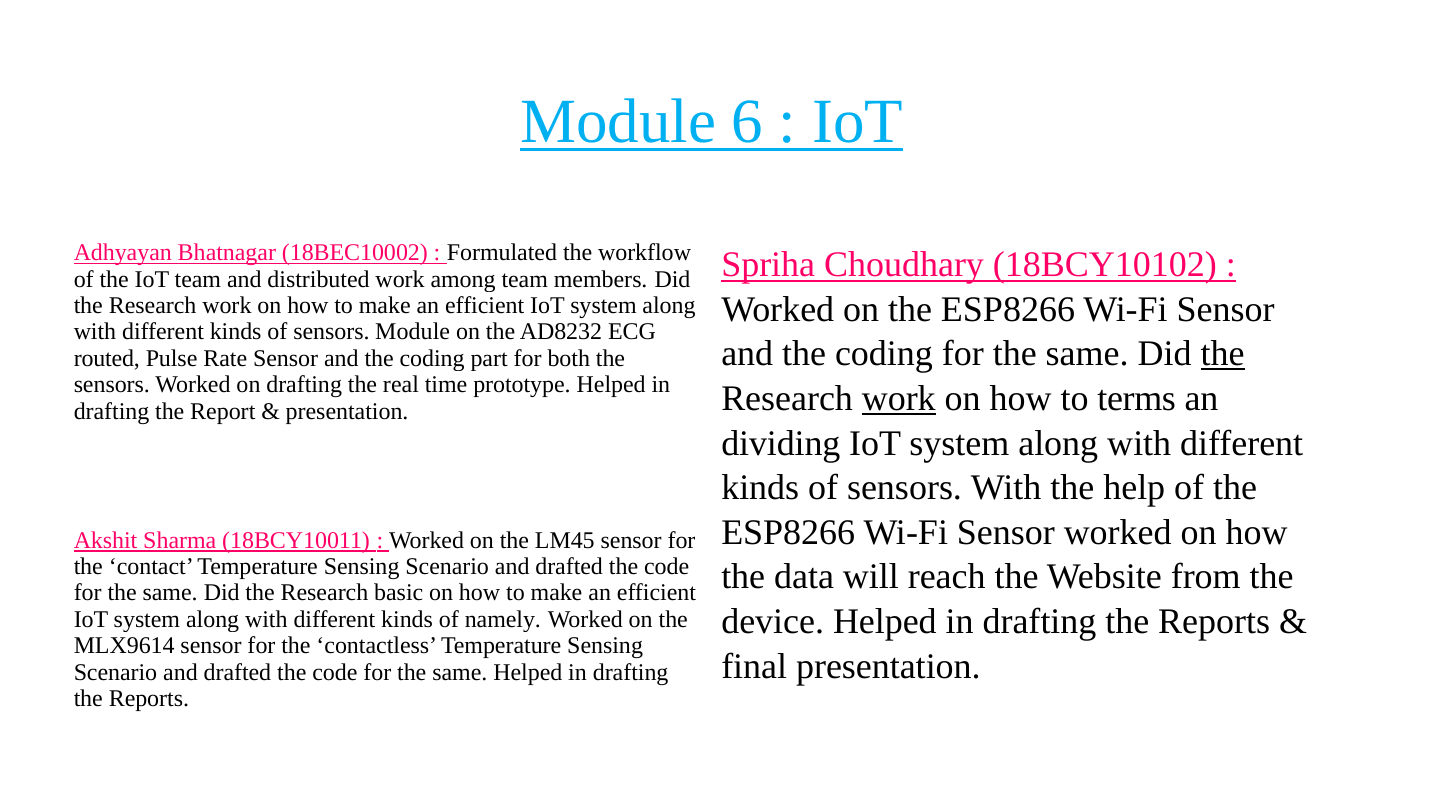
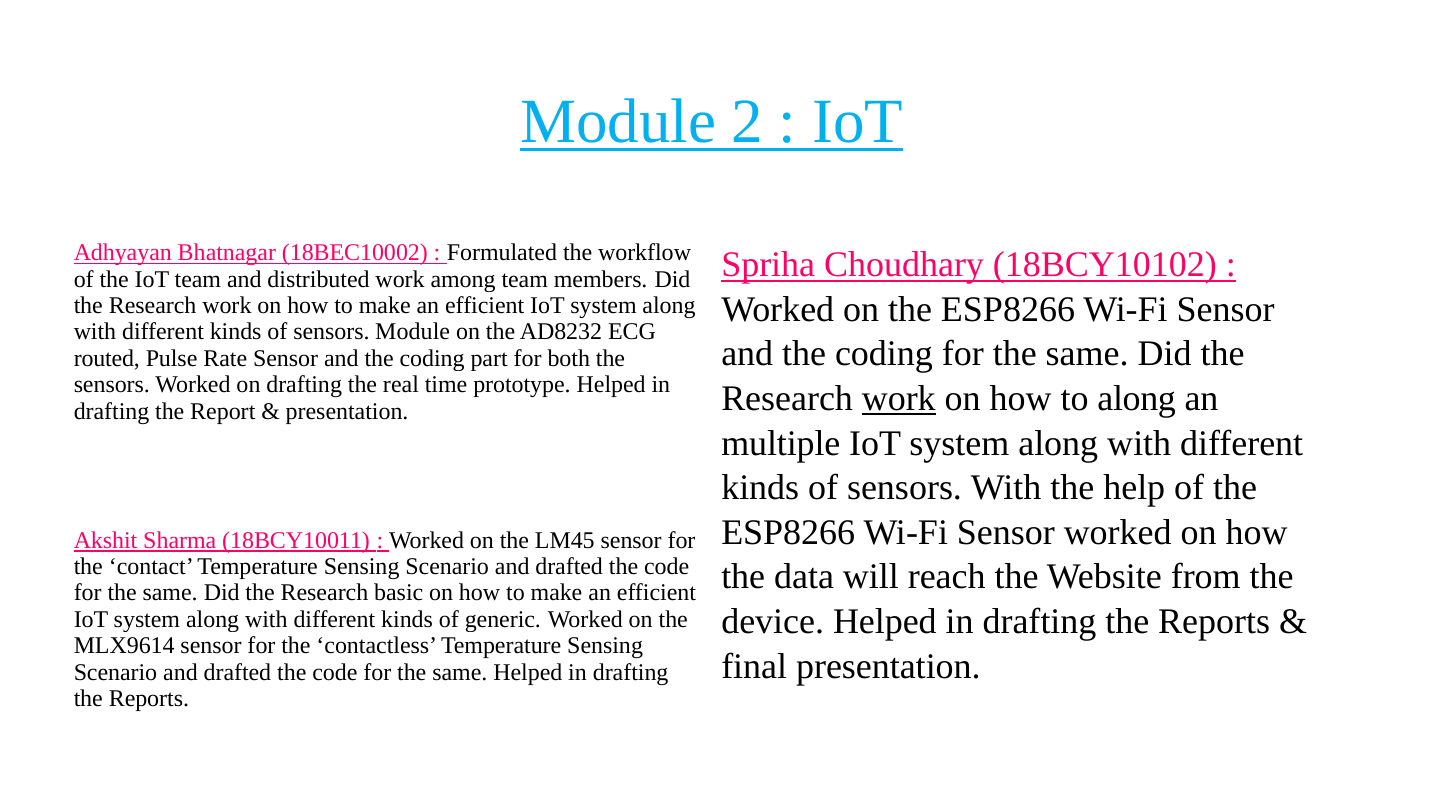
6: 6 -> 2
the at (1223, 354) underline: present -> none
to terms: terms -> along
dividing: dividing -> multiple
namely: namely -> generic
